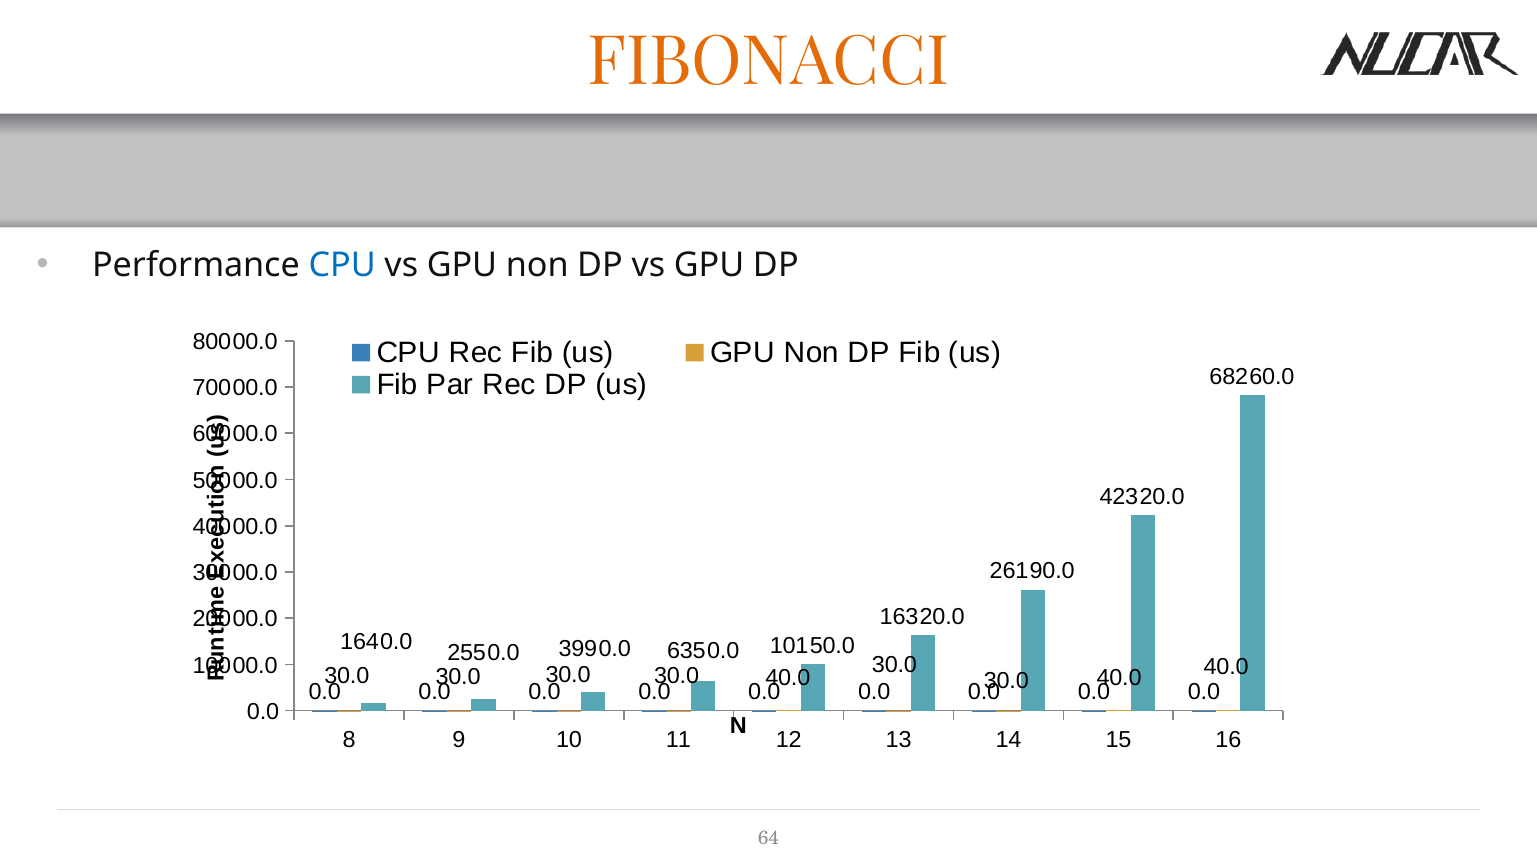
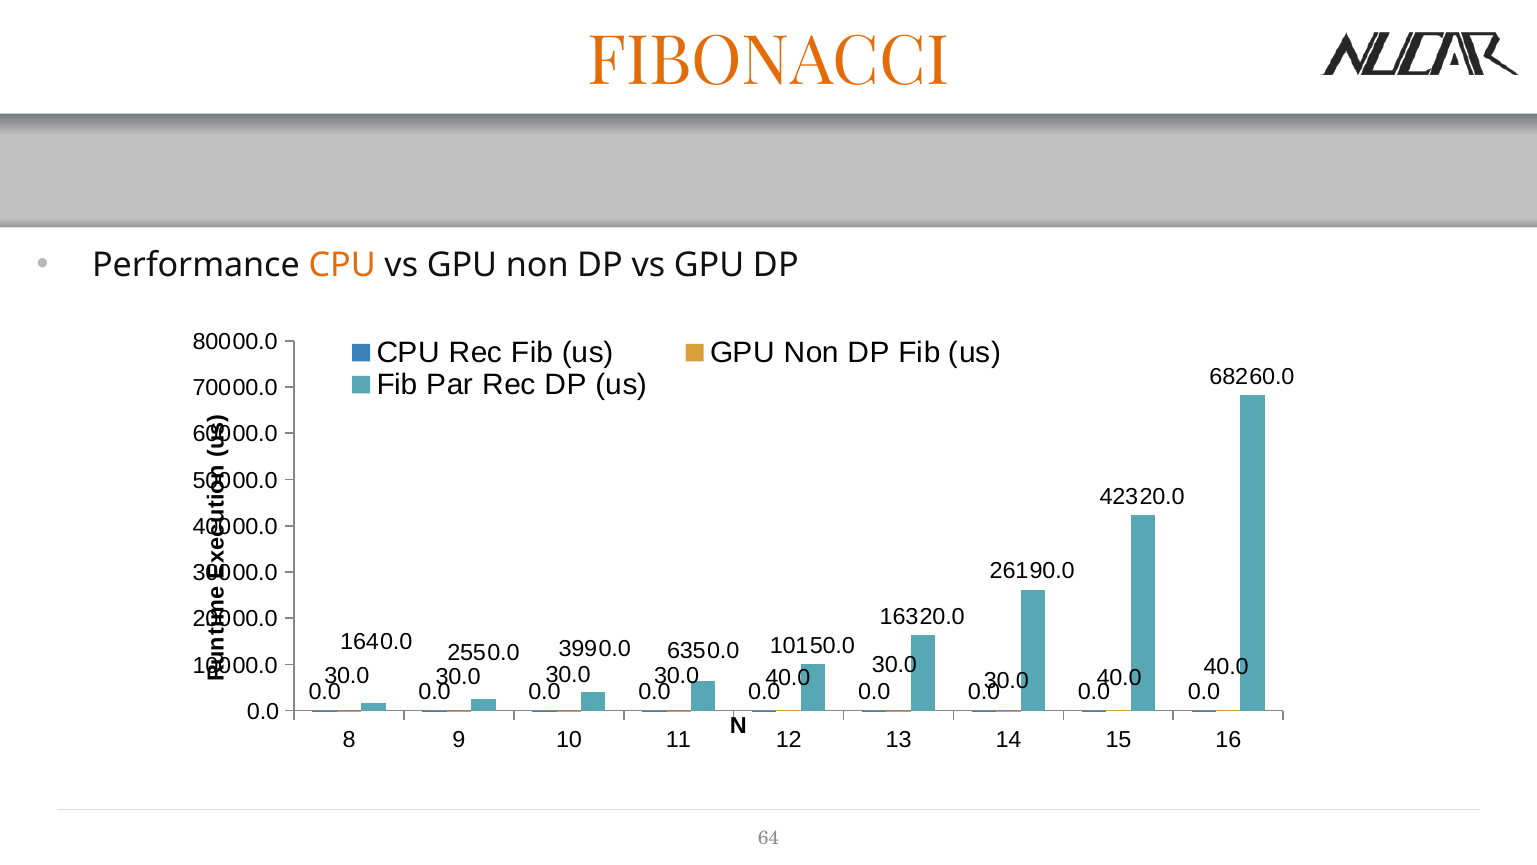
CPU at (342, 266) colour: blue -> orange
